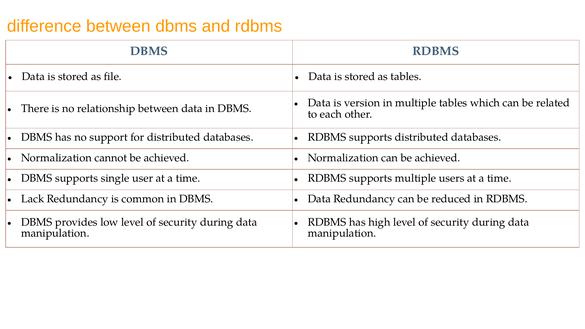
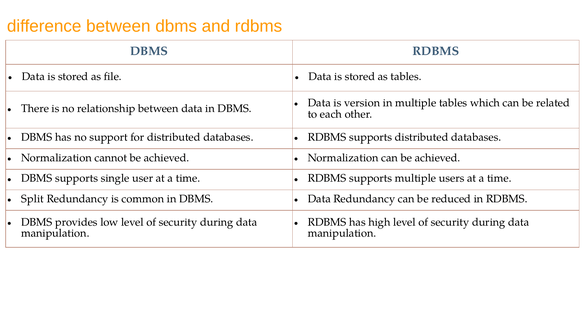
Lack: Lack -> Split
